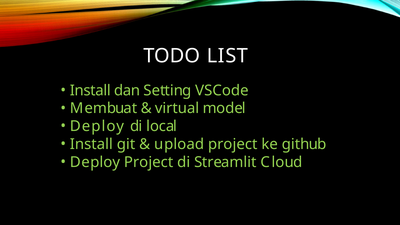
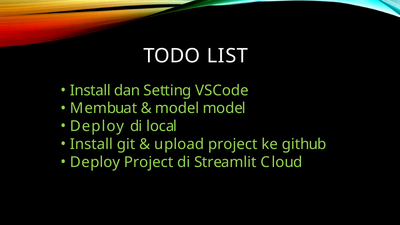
virtual at (177, 108): virtual -> model
